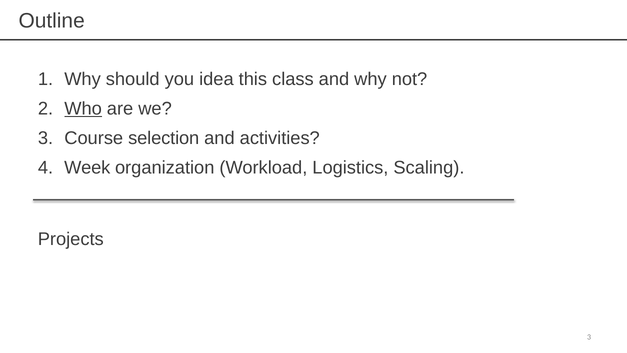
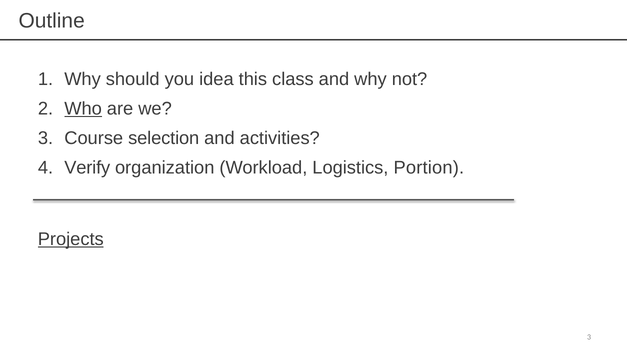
Week: Week -> Verify
Scaling: Scaling -> Portion
Projects underline: none -> present
